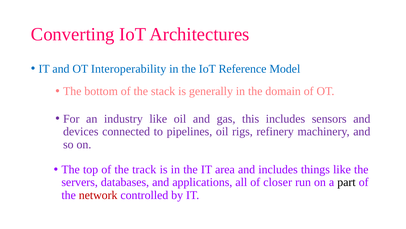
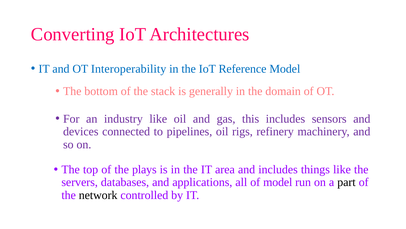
track: track -> plays
of closer: closer -> model
network colour: red -> black
